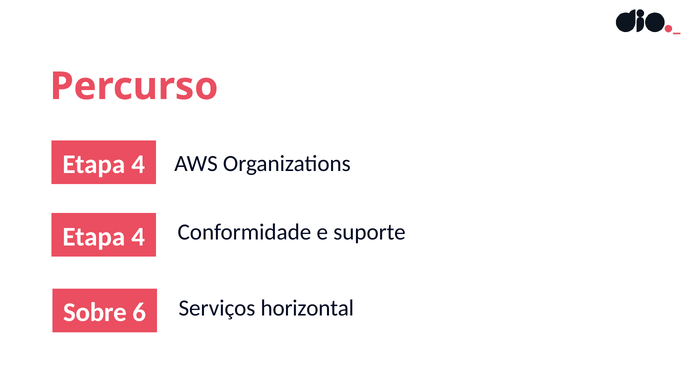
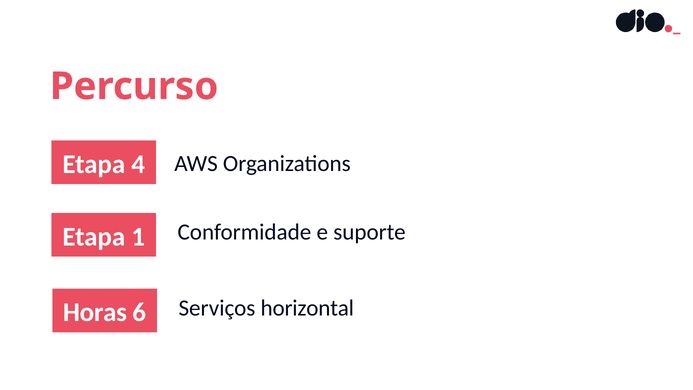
4 at (138, 237): 4 -> 1
Sobre: Sobre -> Horas
